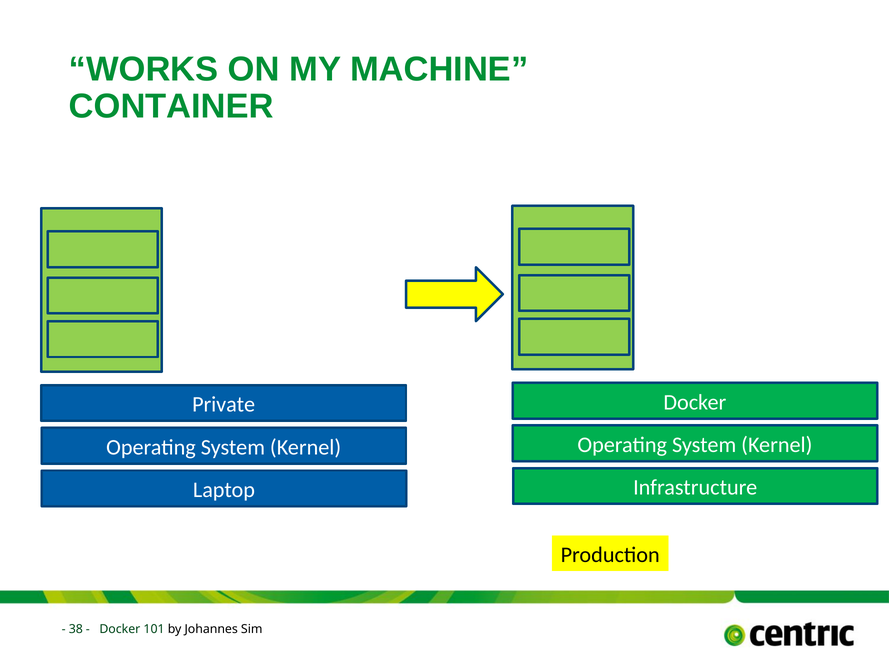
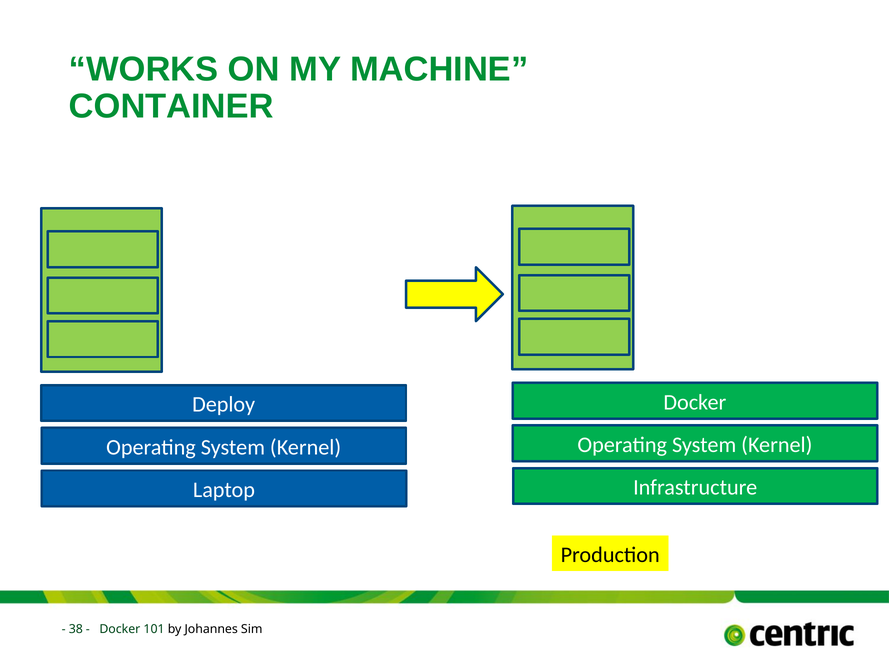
Private: Private -> Deploy
